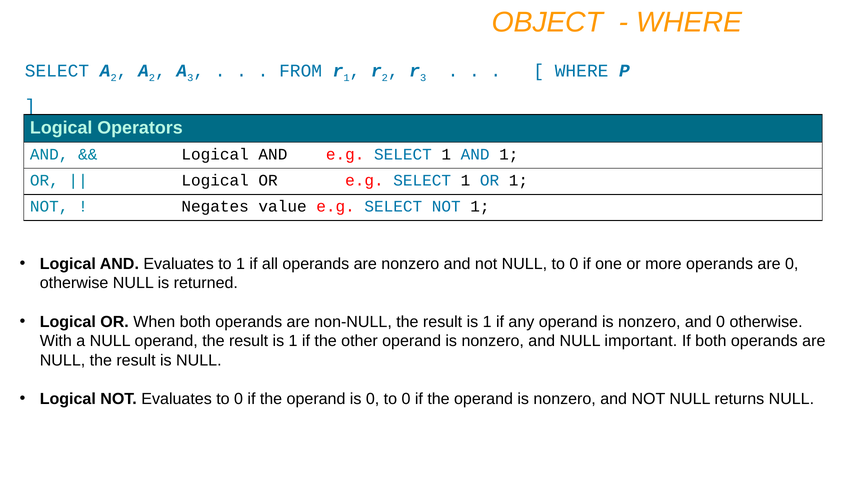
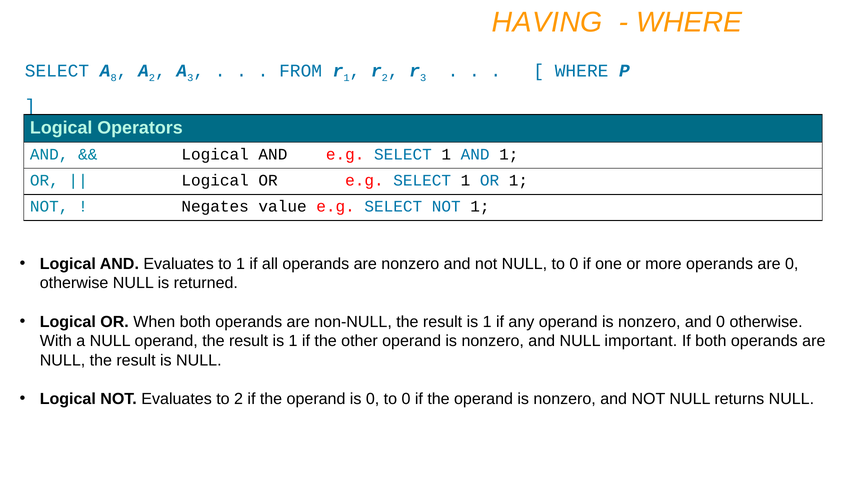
OBJECT: OBJECT -> HAVING
SELECT A 2: 2 -> 8
Evaluates to 0: 0 -> 2
